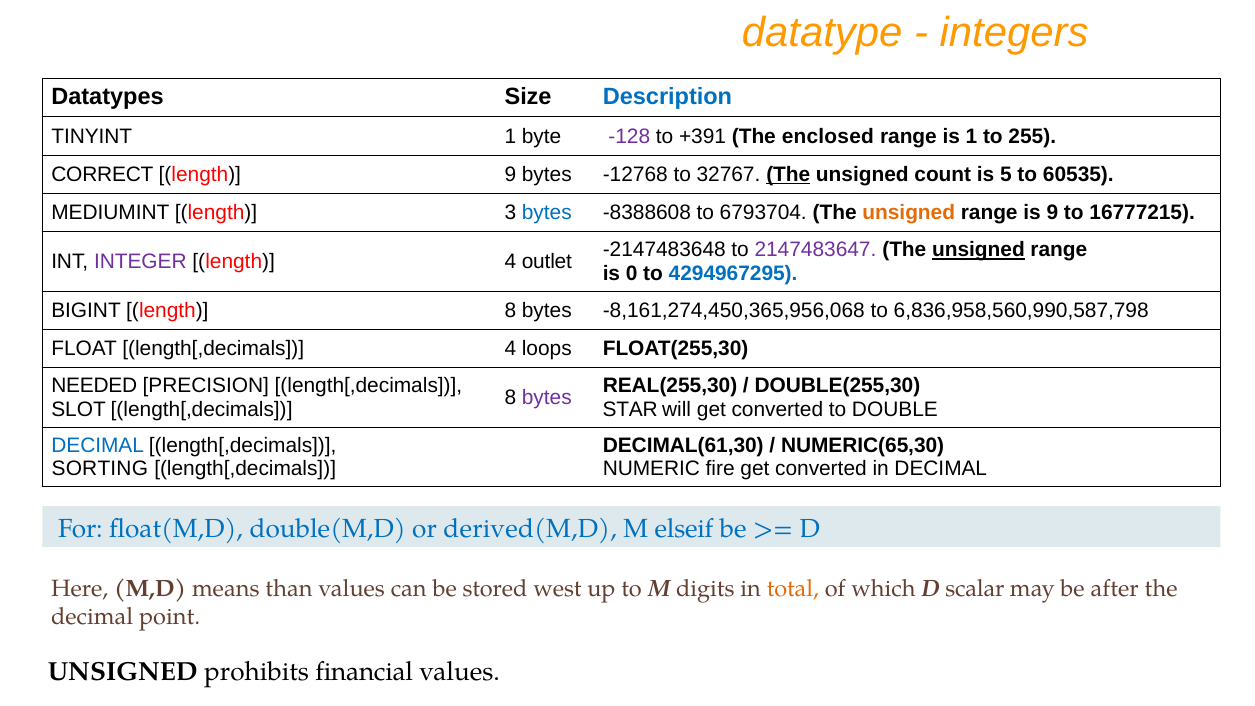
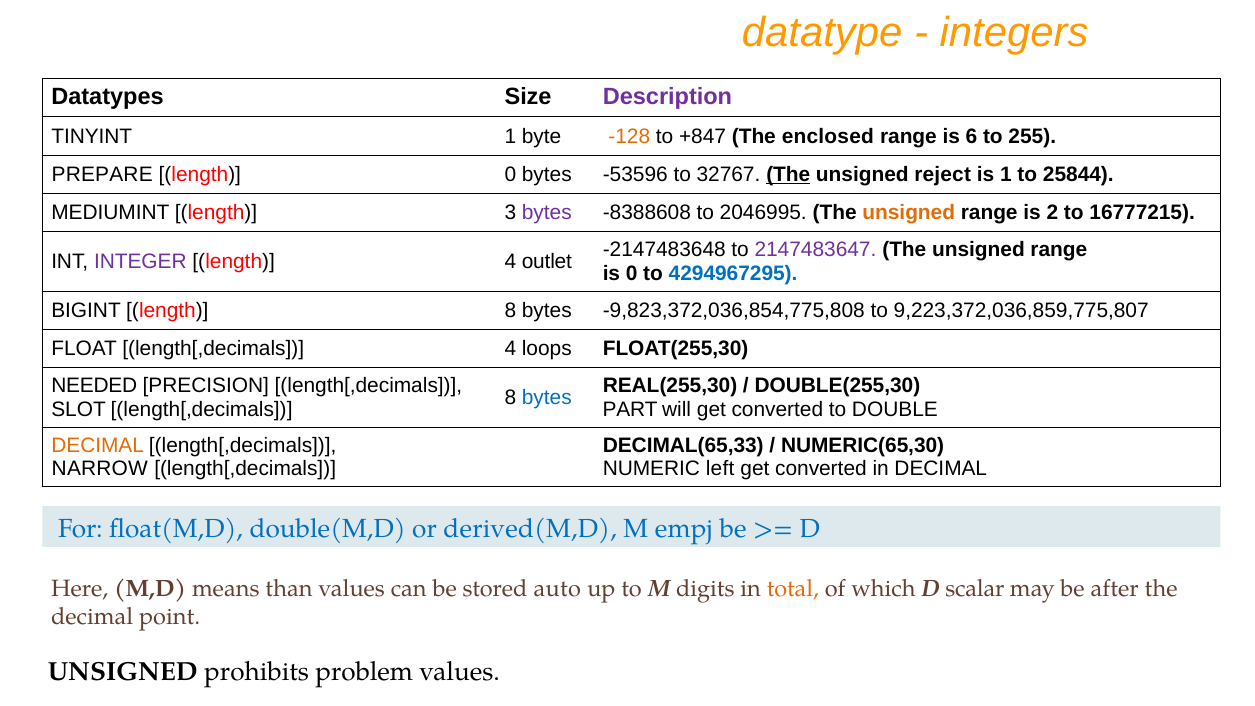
Description colour: blue -> purple
-128 colour: purple -> orange
+391: +391 -> +847
is 1: 1 -> 6
CORRECT: CORRECT -> PREPARE
length 9: 9 -> 0
-12768: -12768 -> -53596
count: count -> reject
is 5: 5 -> 1
60535: 60535 -> 25844
bytes at (547, 213) colour: blue -> purple
6793704: 6793704 -> 2046995
is 9: 9 -> 2
unsigned at (978, 250) underline: present -> none
-8,161,274,450,365,956,068: -8,161,274,450,365,956,068 -> -9,823,372,036,854,775,808
6,836,958,560,990,587,798: 6,836,958,560,990,587,798 -> 9,223,372,036,859,775,807
bytes at (547, 397) colour: purple -> blue
STAR: STAR -> PART
DECIMAL at (98, 445) colour: blue -> orange
DECIMAL(61,30: DECIMAL(61,30 -> DECIMAL(65,33
SORTING: SORTING -> NARROW
fire: fire -> left
elseif: elseif -> empj
west: west -> auto
financial: financial -> problem
